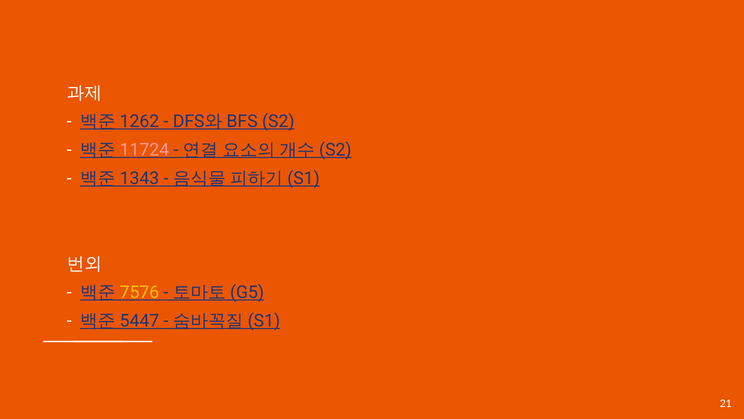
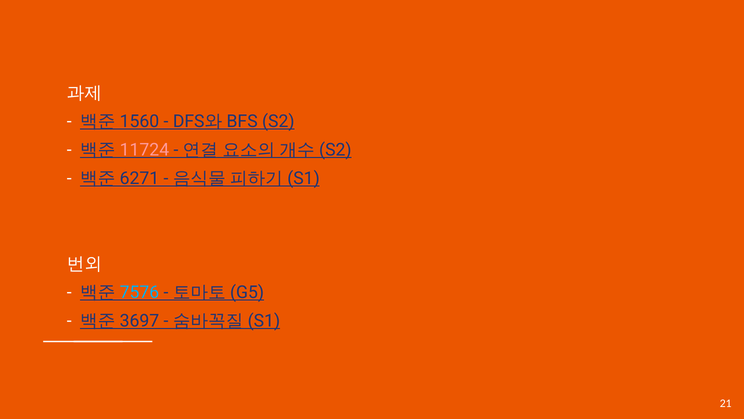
1262: 1262 -> 1560
1343: 1343 -> 6271
7576 colour: yellow -> light blue
5447: 5447 -> 3697
